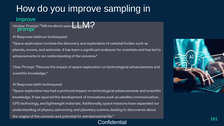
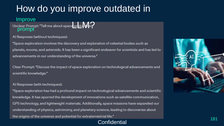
sampling: sampling -> outdated
